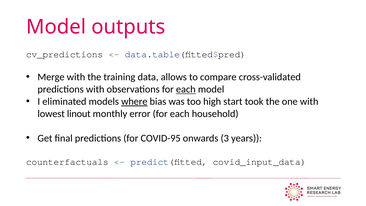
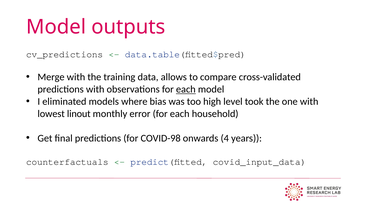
where underline: present -> none
start: start -> level
COVID-95: COVID-95 -> COVID-98
3: 3 -> 4
